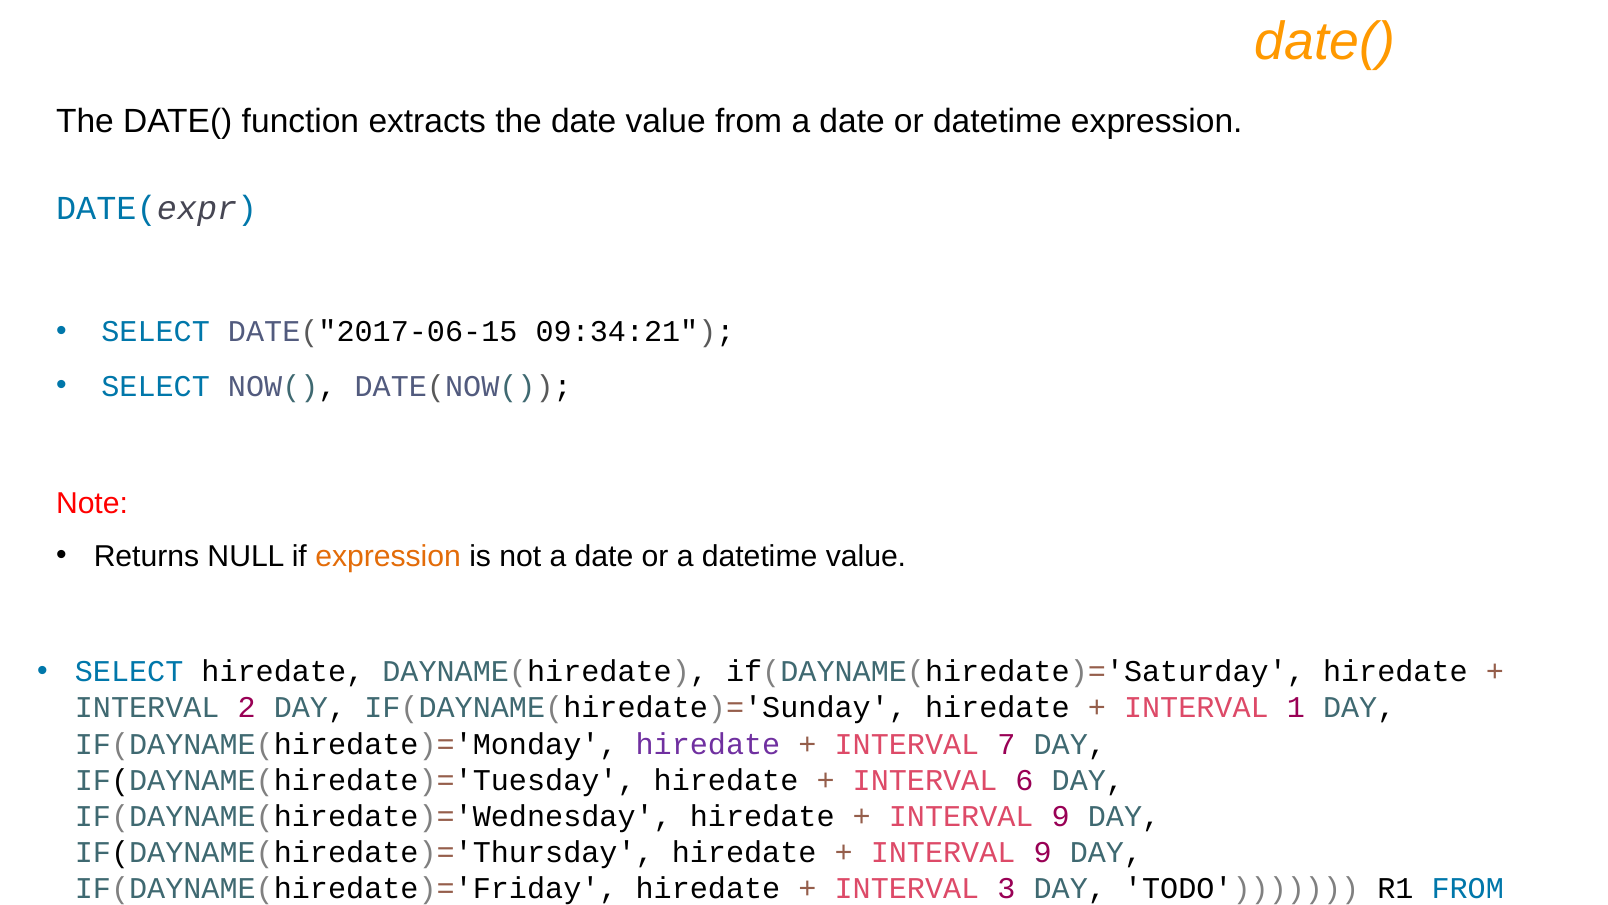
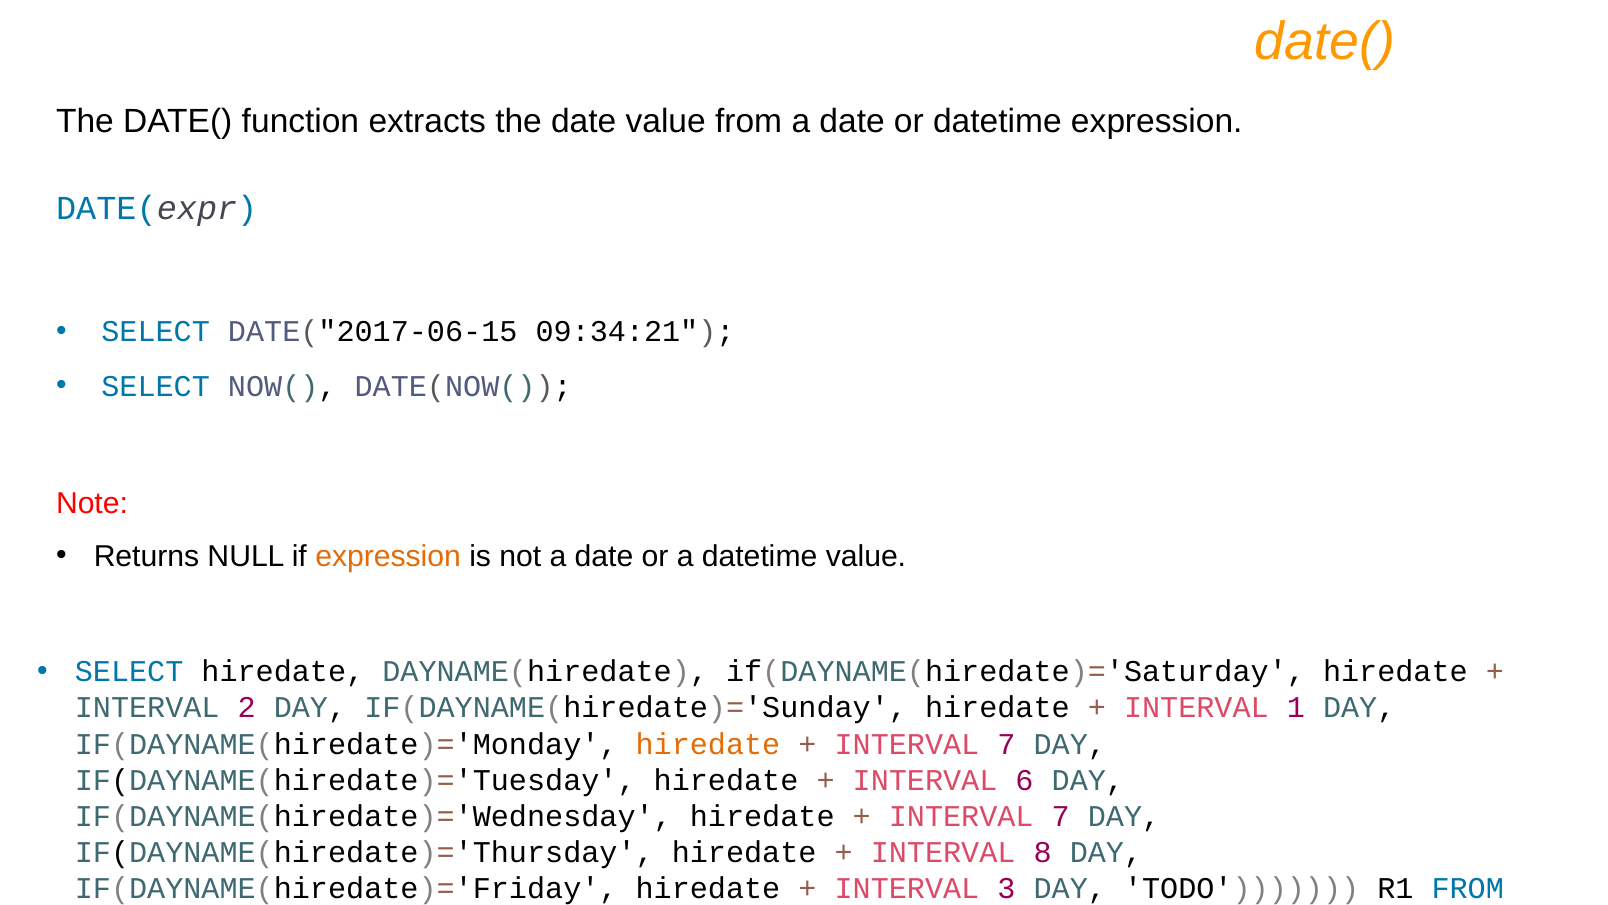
hiredate at (708, 744) colour: purple -> orange
9 at (1061, 816): 9 -> 7
9 at (1043, 852): 9 -> 8
